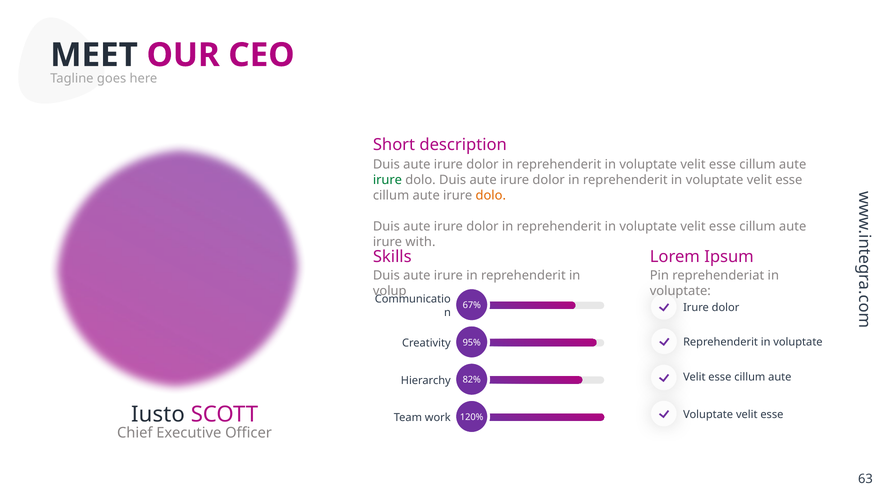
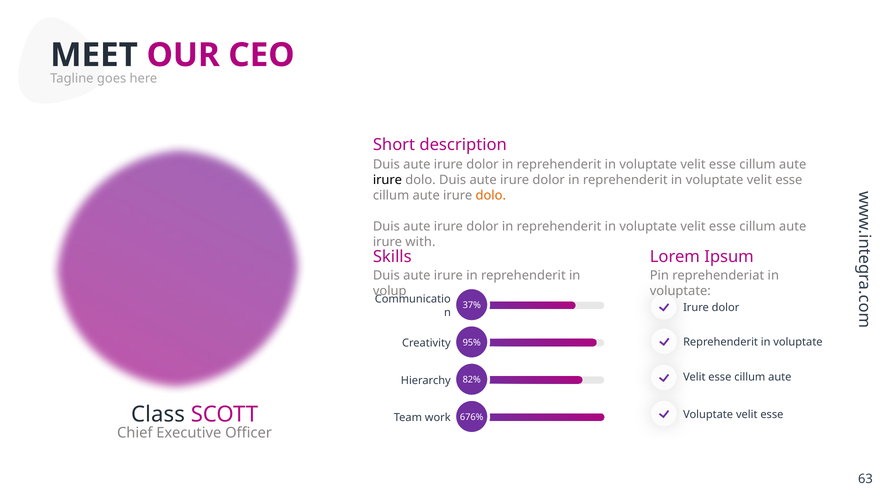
irure at (387, 180) colour: green -> black
67%: 67% -> 37%
Iusto: Iusto -> Class
120%: 120% -> 676%
